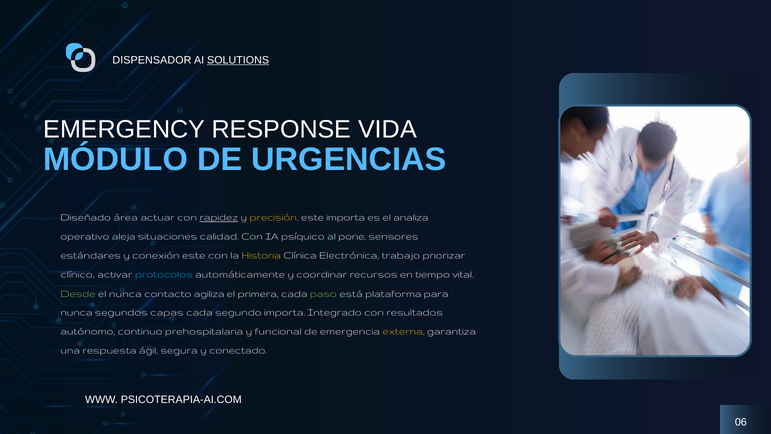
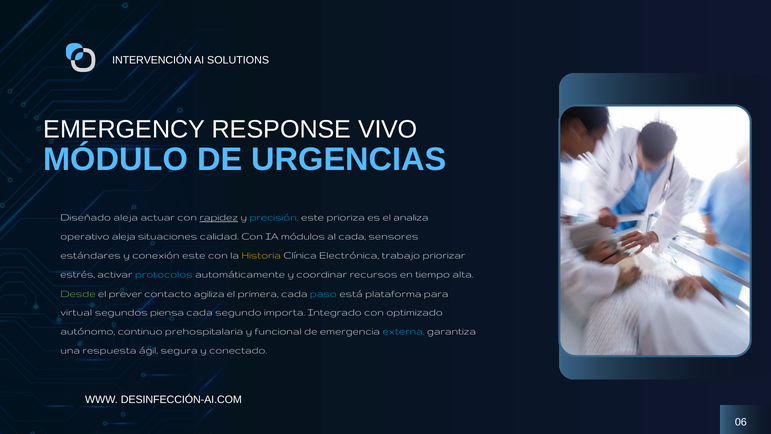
DISPENSADOR: DISPENSADOR -> INTERVENCIÓN
SOLUTIONS underline: present -> none
VIDA: VIDA -> VIVO
Diseñado área: área -> aleja
precisión colour: yellow -> light blue
este importa: importa -> prioriza
psíquico: psíquico -> módulos
al pone: pone -> cada
clínico: clínico -> estrés
vital: vital -> alta
el nunca: nunca -> prever
paso colour: light green -> light blue
nunca at (76, 312): nunca -> virtual
capas: capas -> piensa
resultados: resultados -> optimizado
externa colour: yellow -> light blue
PSICOTERAPIA-AI.COM: PSICOTERAPIA-AI.COM -> DESINFECCIÓN-AI.COM
